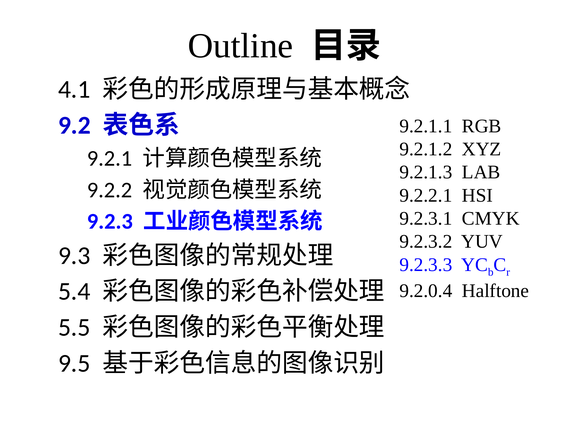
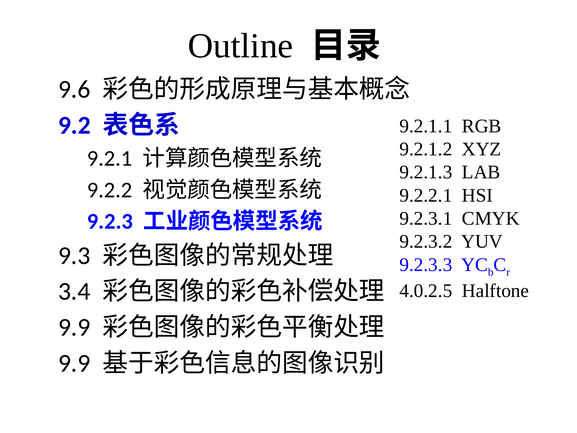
4.1: 4.1 -> 9.6
5.4: 5.4 -> 3.4
9.2.0.4: 9.2.0.4 -> 4.0.2.5
5.5 at (74, 327): 5.5 -> 9.9
9.5 at (74, 363): 9.5 -> 9.9
